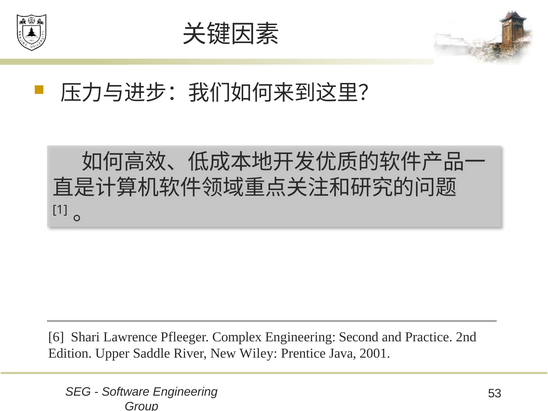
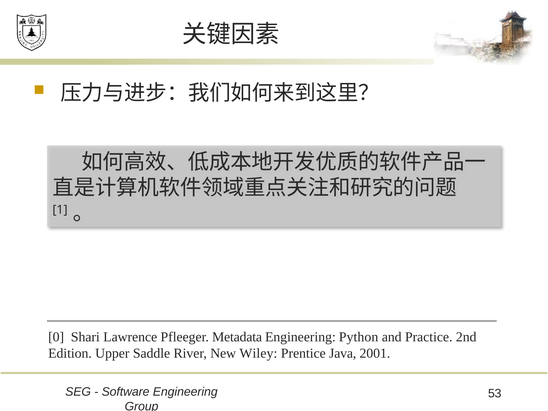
6: 6 -> 0
Complex: Complex -> Metadata
Second: Second -> Python
